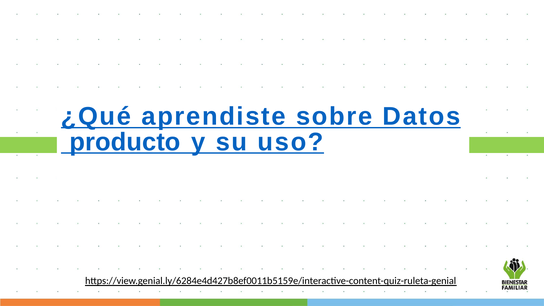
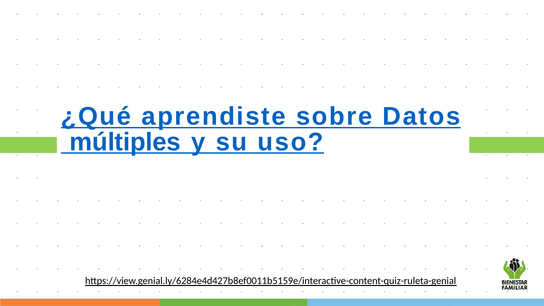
producto: producto -> múltiples
